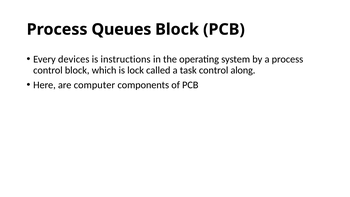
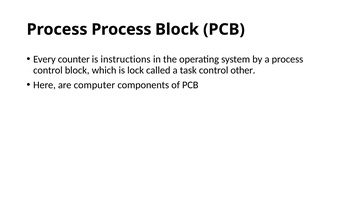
Process Queues: Queues -> Process
devices: devices -> counter
along: along -> other
